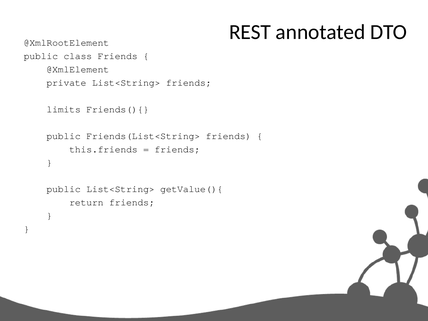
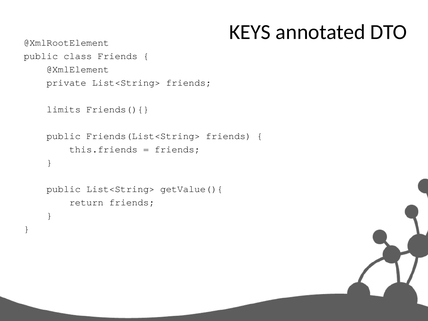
REST: REST -> KEYS
